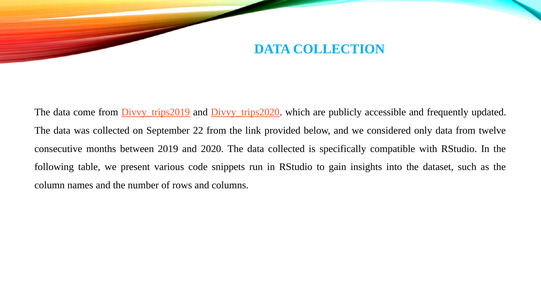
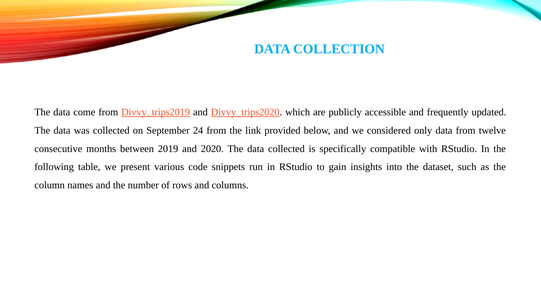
22: 22 -> 24
